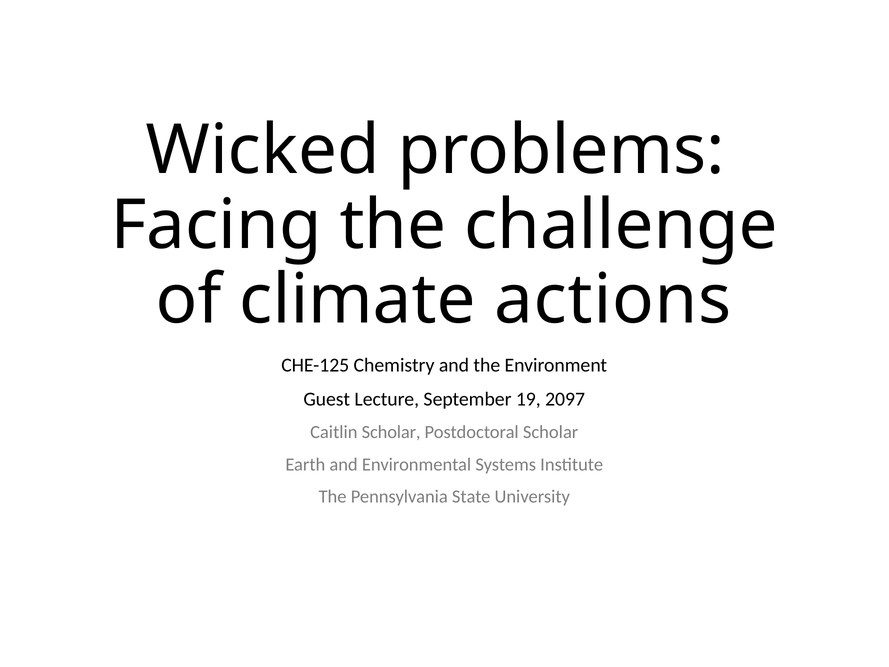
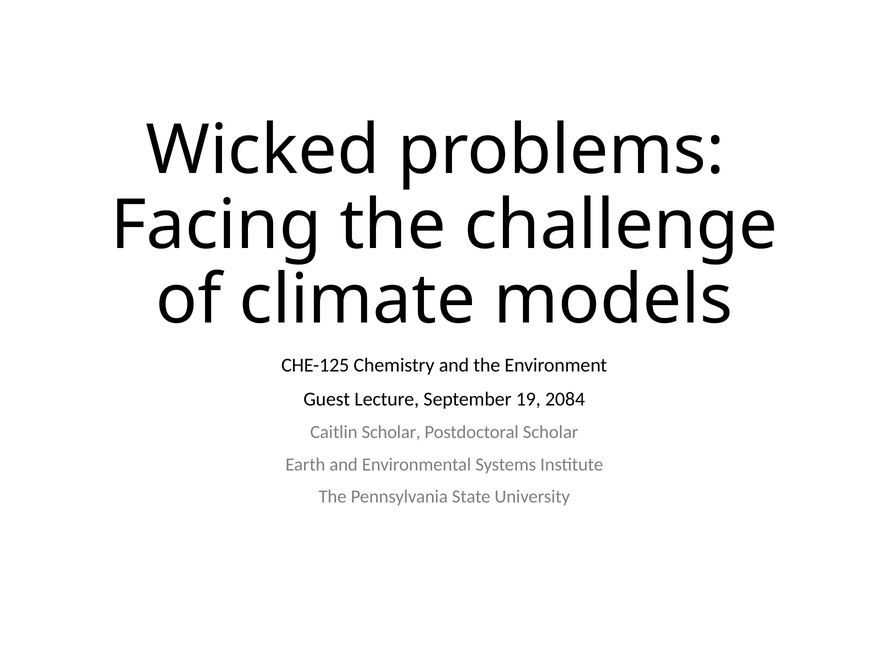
actions: actions -> models
2097: 2097 -> 2084
